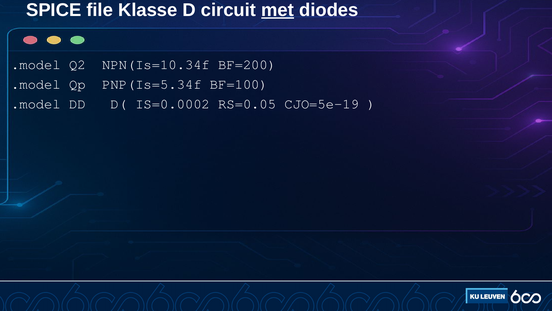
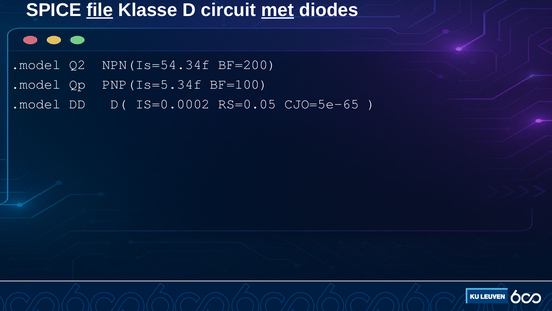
file underline: none -> present
NPN(Is=10.34f: NPN(Is=10.34f -> NPN(Is=54.34f
CJO=5e-19: CJO=5e-19 -> CJO=5e-65
